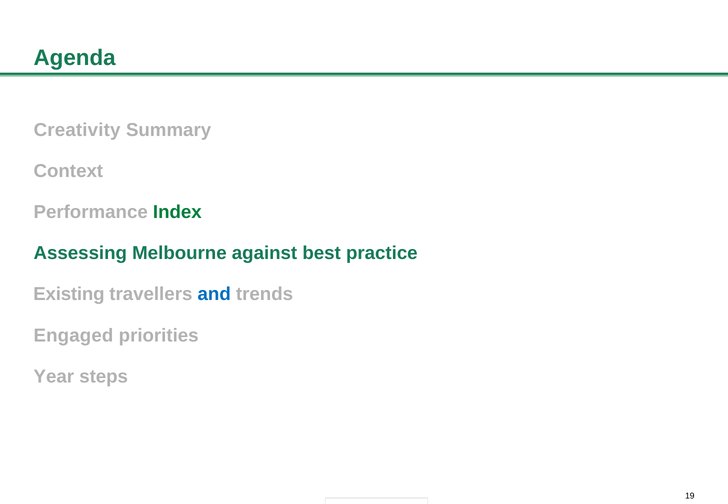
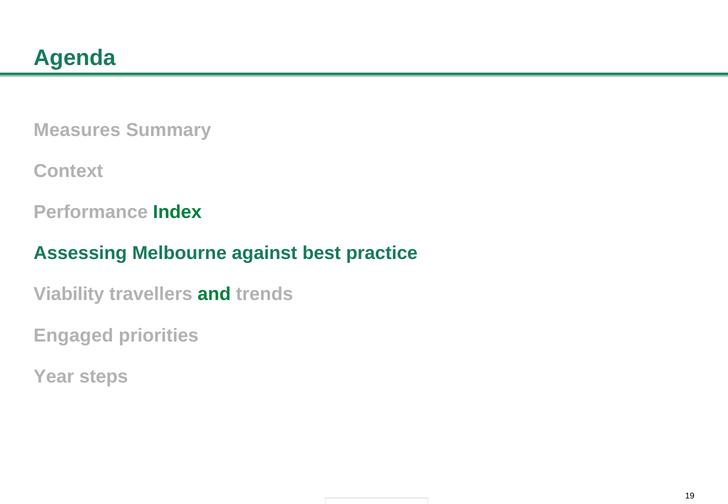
Creativity: Creativity -> Measures
Existing: Existing -> Viability
and colour: blue -> green
